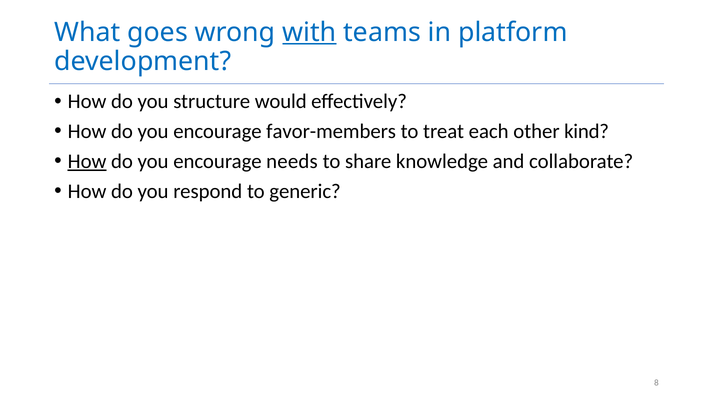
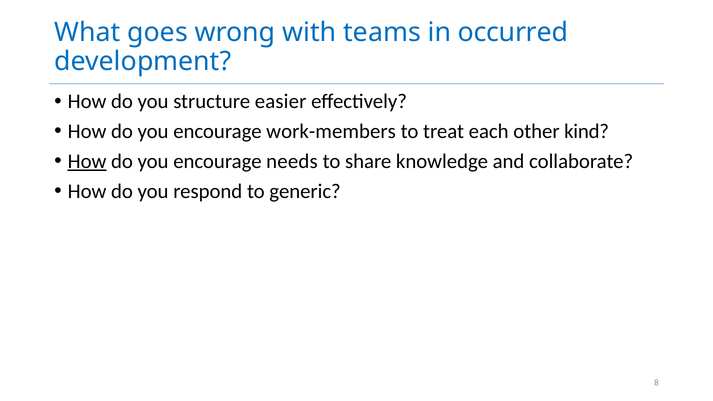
with underline: present -> none
platform: platform -> occurred
would: would -> easier
favor-members: favor-members -> work-members
